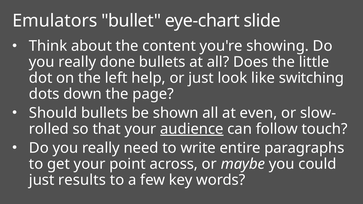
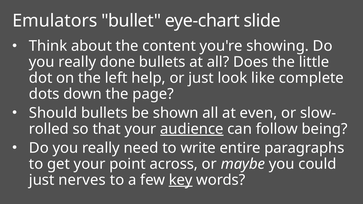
switching: switching -> complete
touch: touch -> being
results: results -> nerves
key underline: none -> present
